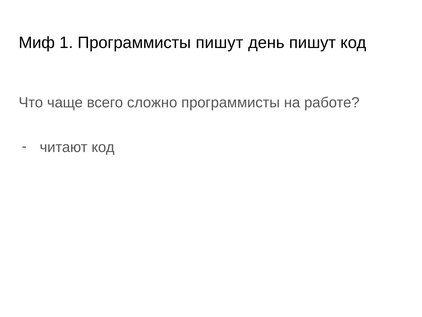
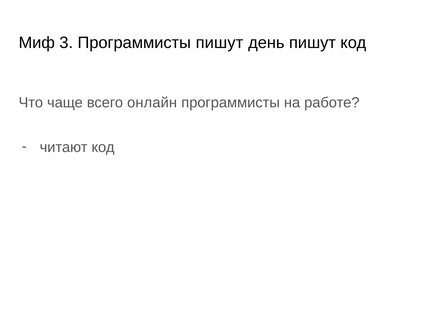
1: 1 -> 3
сложно: сложно -> онлайн
